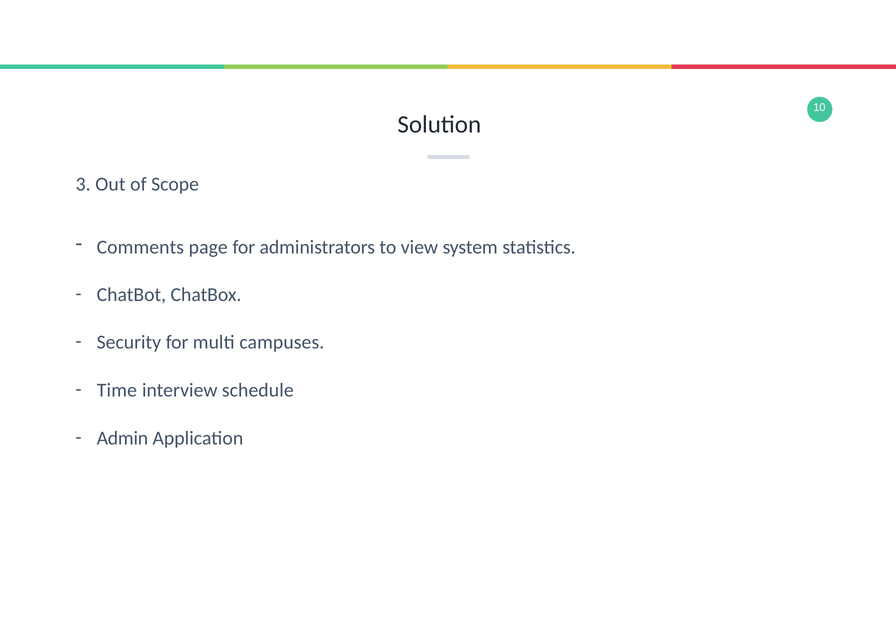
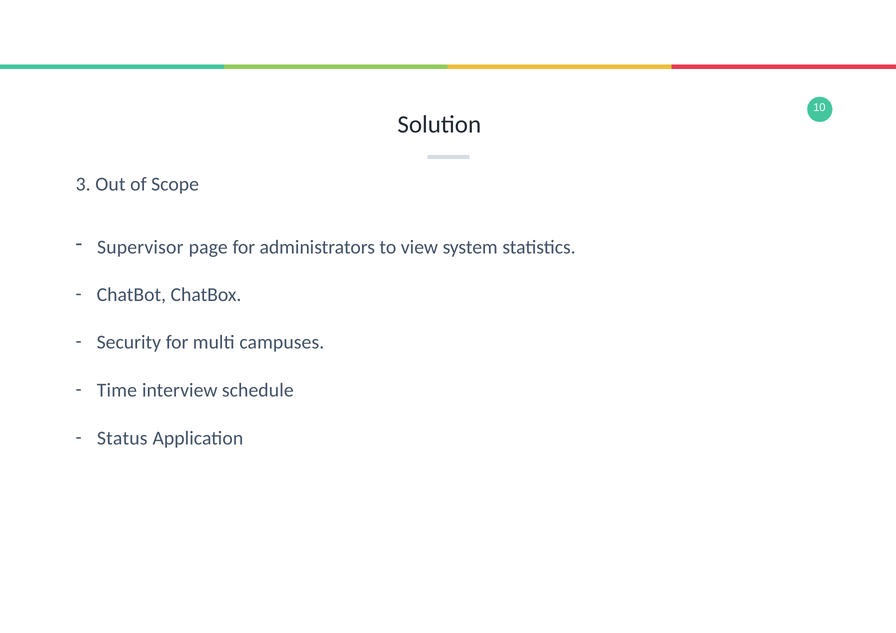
Comments: Comments -> Supervisor
Admin: Admin -> Status
